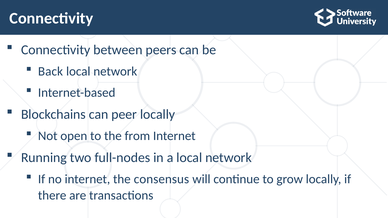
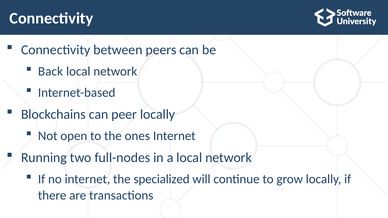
from: from -> ones
consensus: consensus -> specialized
